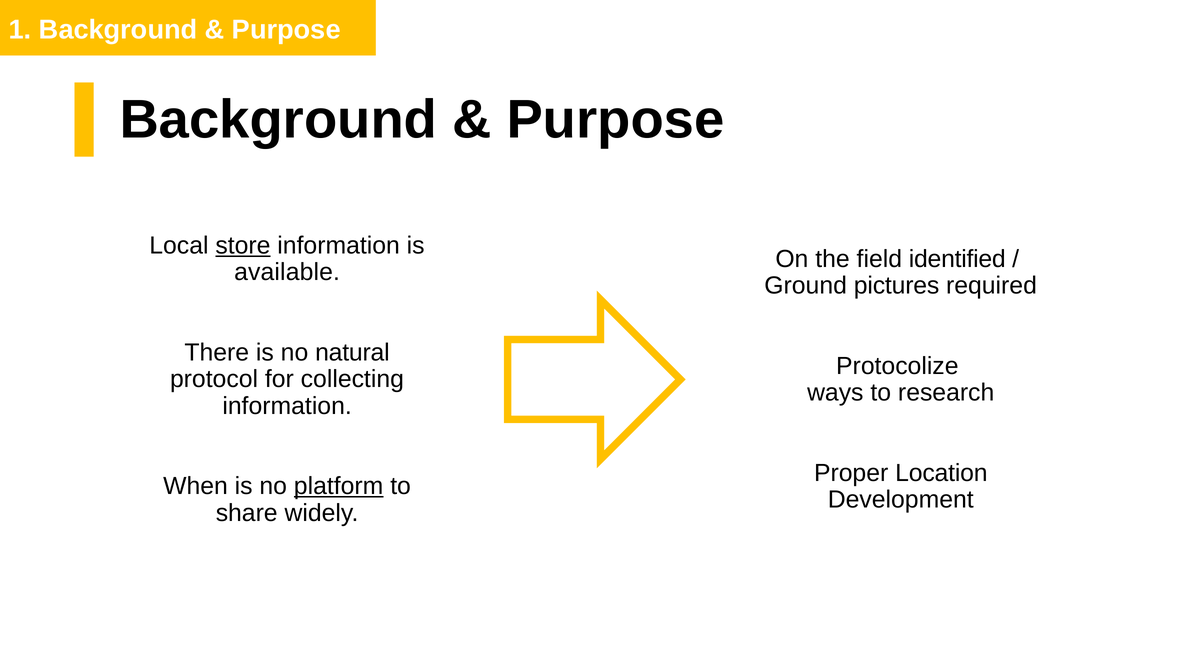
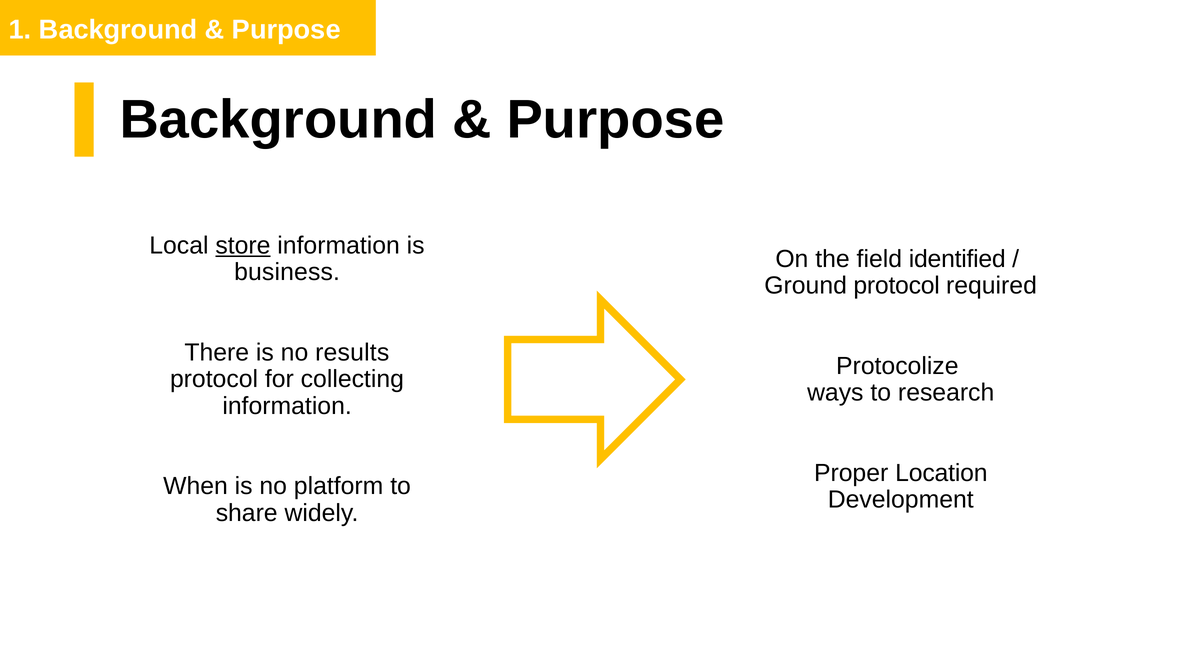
available: available -> business
Ground pictures: pictures -> protocol
natural: natural -> results
platform underline: present -> none
